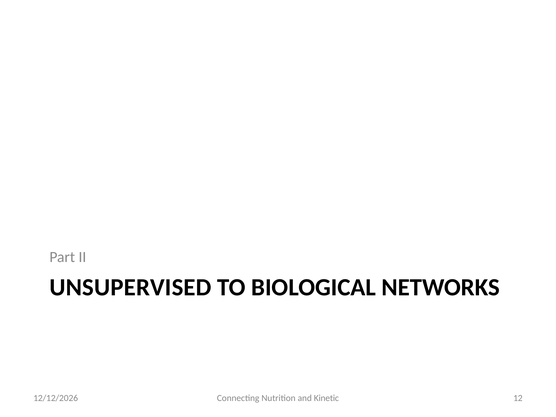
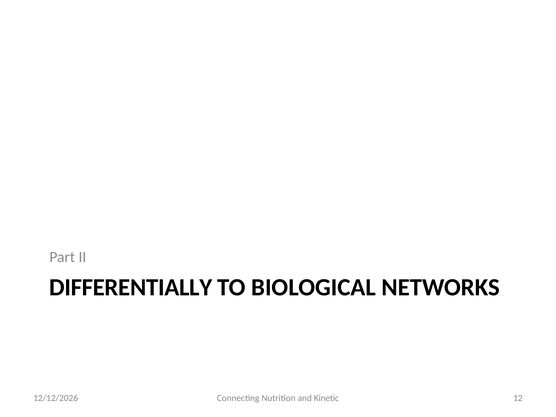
UNSUPERVISED: UNSUPERVISED -> DIFFERENTIALLY
